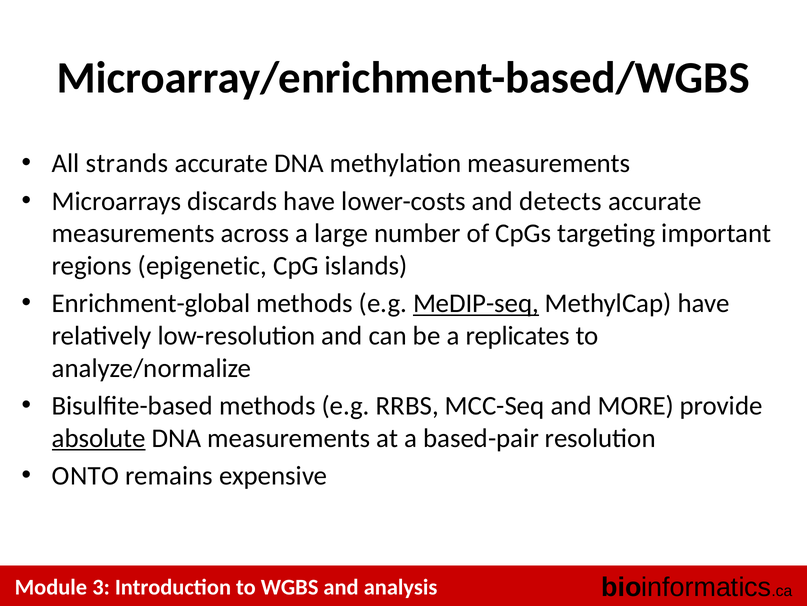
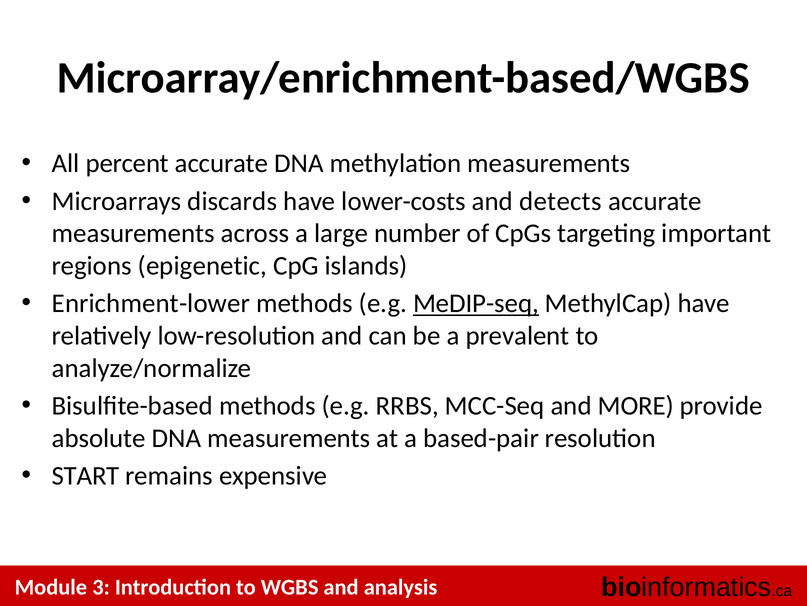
strands: strands -> percent
Enrichment-global: Enrichment-global -> Enrichment-lower
replicates: replicates -> prevalent
absolute underline: present -> none
ONTO: ONTO -> START
